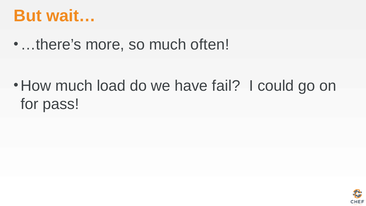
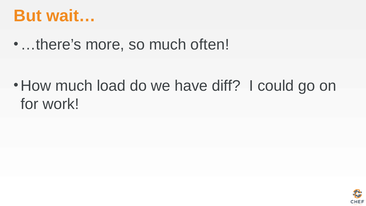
fail: fail -> diff
pass: pass -> work
